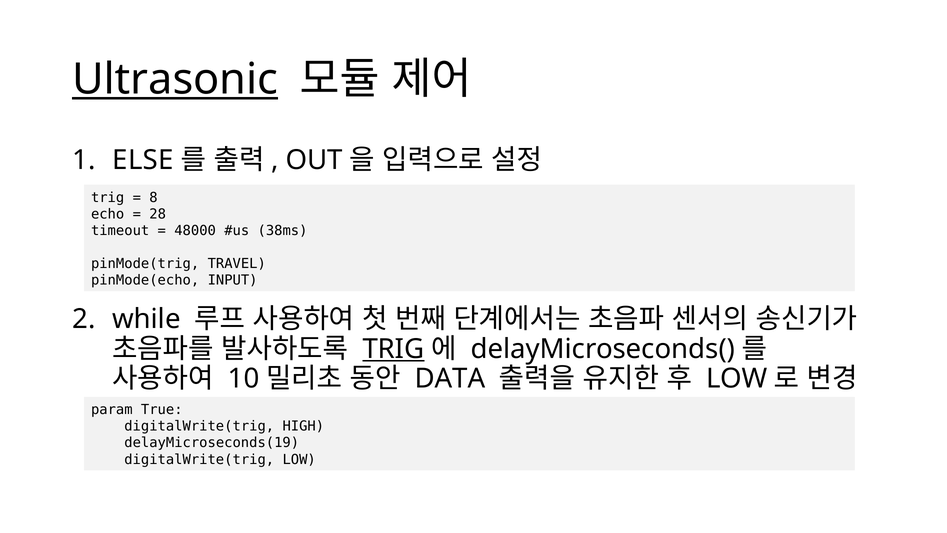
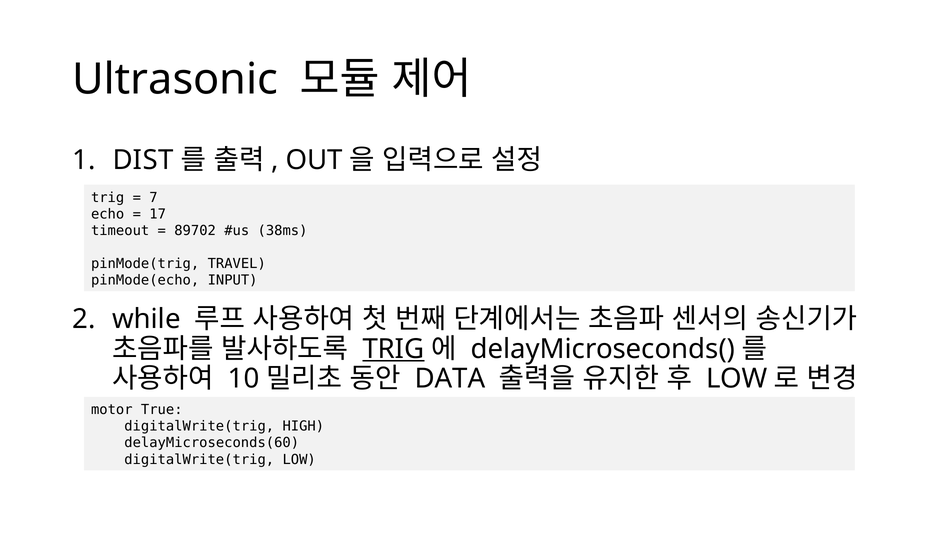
Ultrasonic underline: present -> none
ELSE: ELSE -> DIST
8: 8 -> 7
28: 28 -> 17
48000: 48000 -> 89702
param: param -> motor
delayMicroseconds(19: delayMicroseconds(19 -> delayMicroseconds(60
